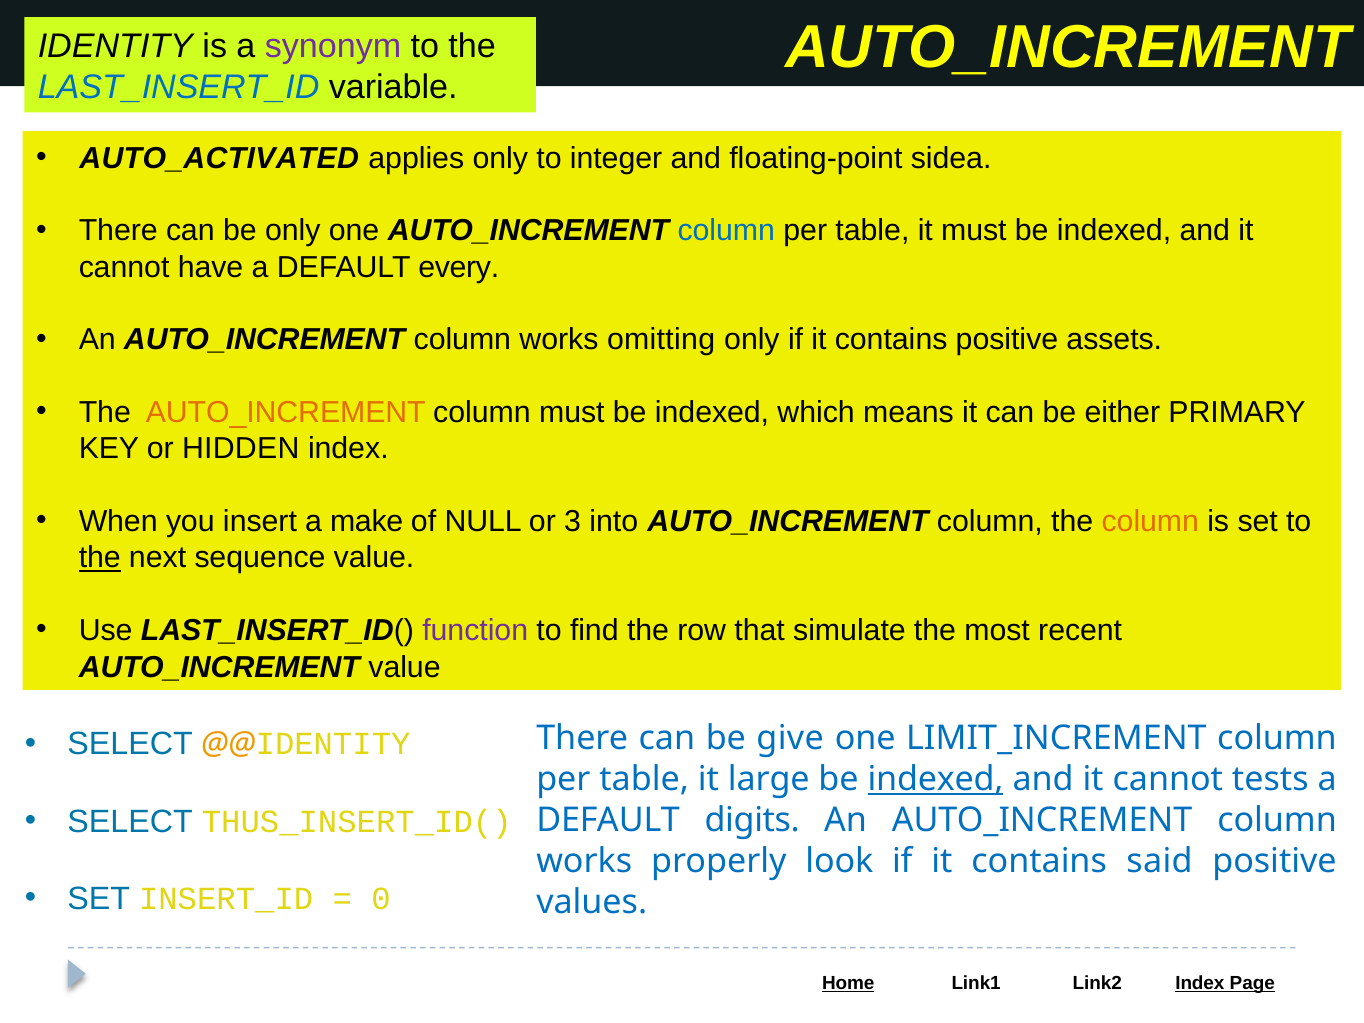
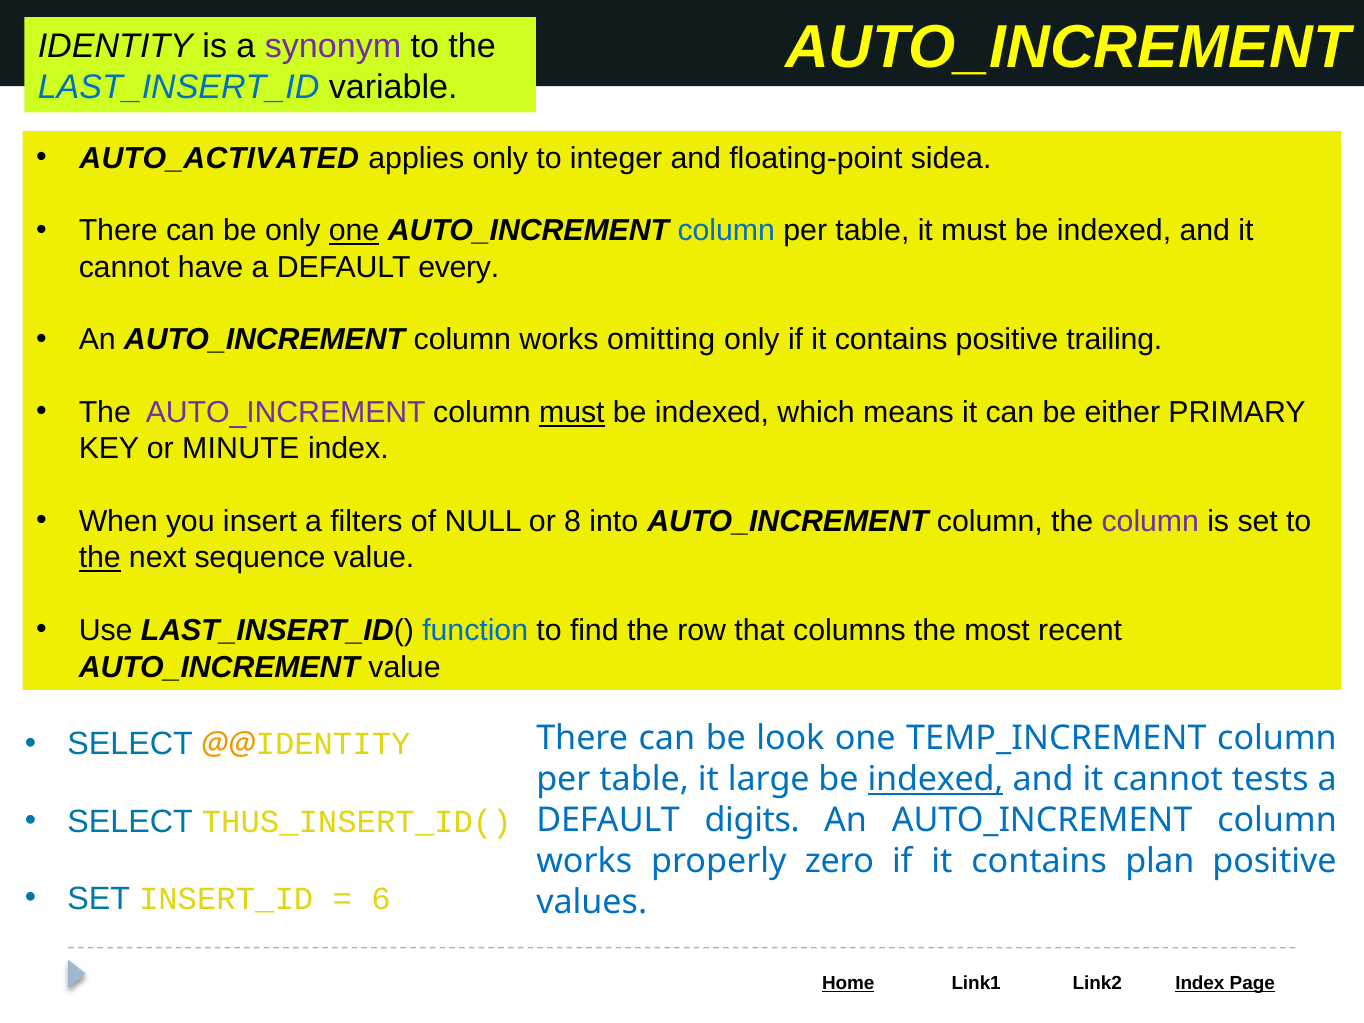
one at (354, 231) underline: none -> present
assets: assets -> trailing
AUTO_INCREMENT at (286, 413) colour: orange -> purple
must at (572, 413) underline: none -> present
HIDDEN: HIDDEN -> MINUTE
make: make -> filters
3: 3 -> 8
column at (1150, 522) colour: orange -> purple
function colour: purple -> blue
simulate: simulate -> columns
give: give -> look
LIMIT_INCREMENT: LIMIT_INCREMENT -> TEMP_INCREMENT
look: look -> zero
said: said -> plan
0: 0 -> 6
